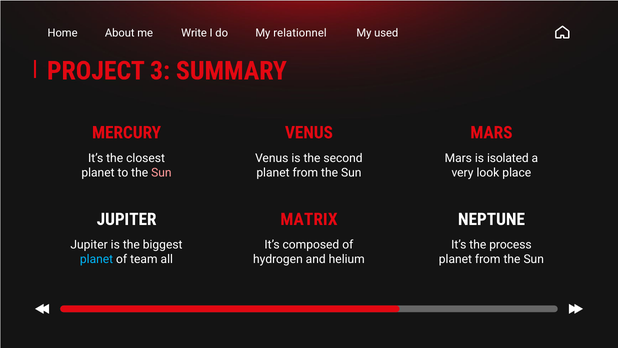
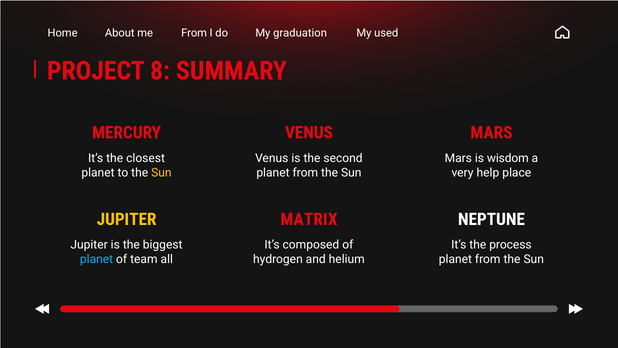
me Write: Write -> From
relationnel: relationnel -> graduation
3: 3 -> 8
isolated: isolated -> wisdom
Sun at (161, 172) colour: pink -> yellow
look: look -> help
JUPITER at (127, 219) colour: white -> yellow
